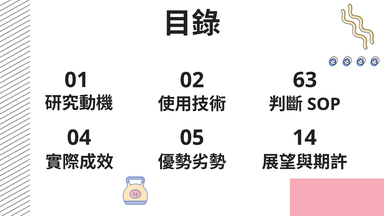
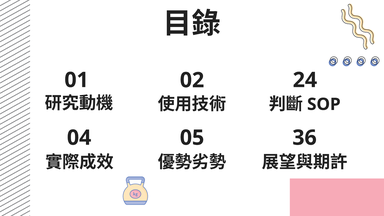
63: 63 -> 24
14: 14 -> 36
